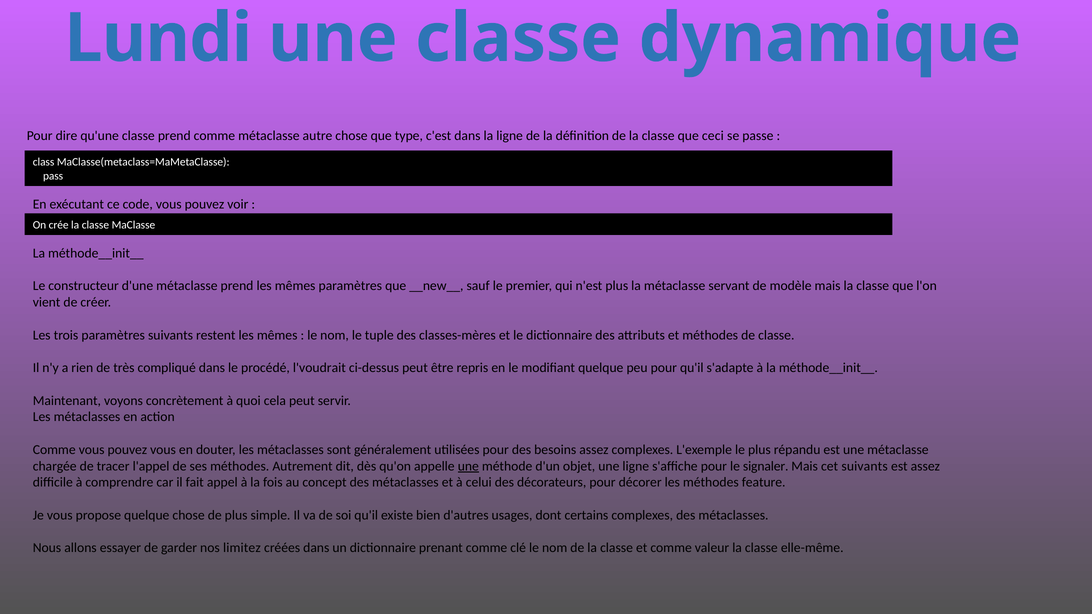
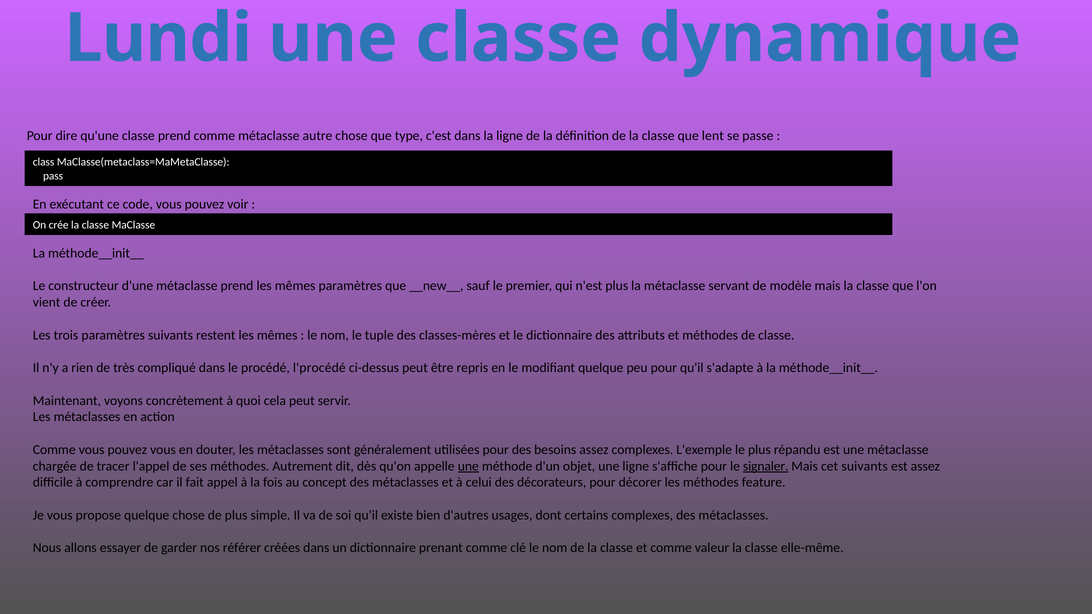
ceci: ceci -> lent
l'voudrait: l'voudrait -> l'procédé
signaler underline: none -> present
limitez: limitez -> référer
